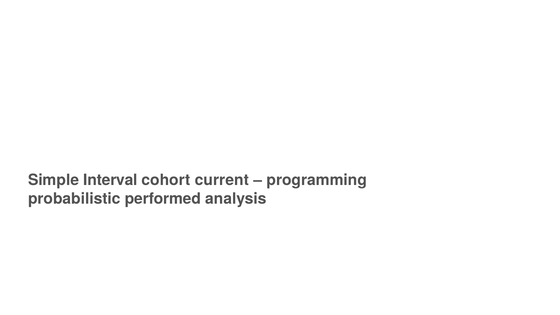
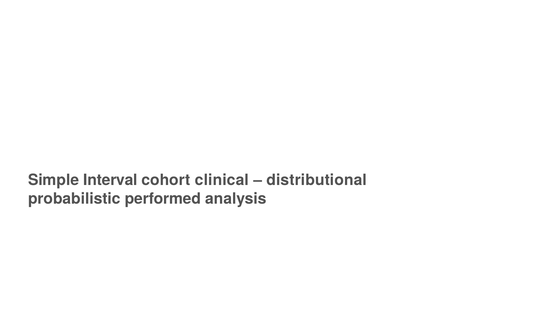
current: current -> clinical
programming: programming -> distributional
